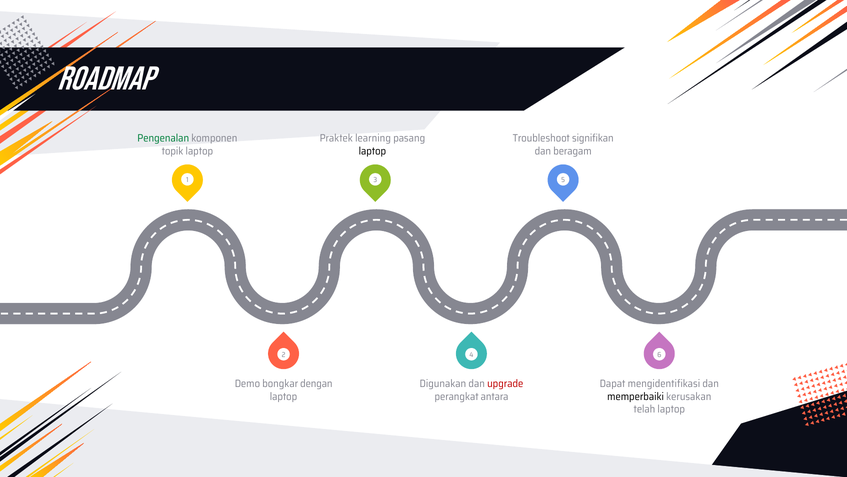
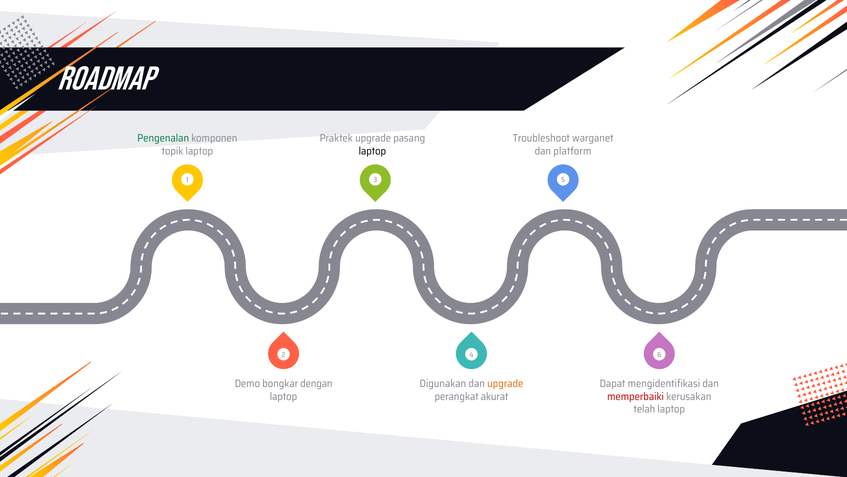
Praktek learning: learning -> upgrade
signifikan: signifikan -> warganet
beragam: beragam -> platform
upgrade at (505, 383) colour: red -> orange
antara: antara -> akurat
memperbaiki colour: black -> red
